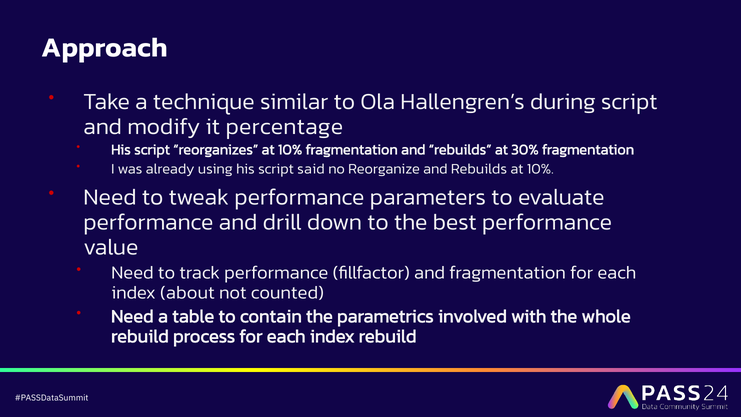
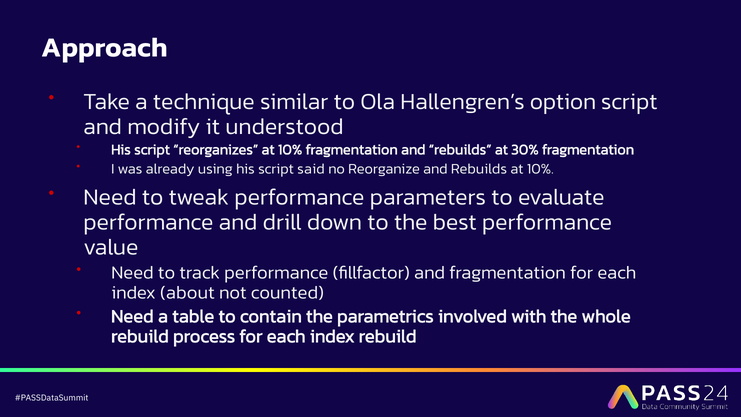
during: during -> option
percentage: percentage -> understood
